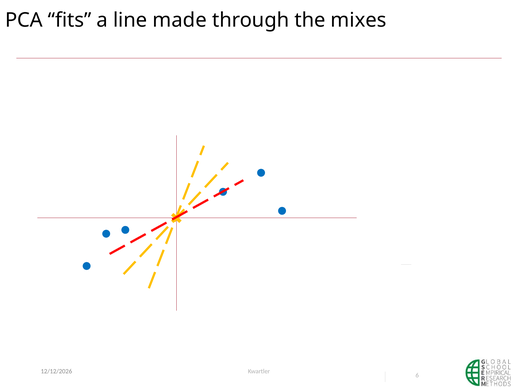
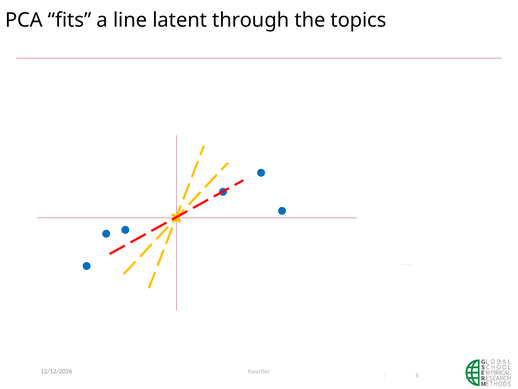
made: made -> latent
mixes: mixes -> topics
